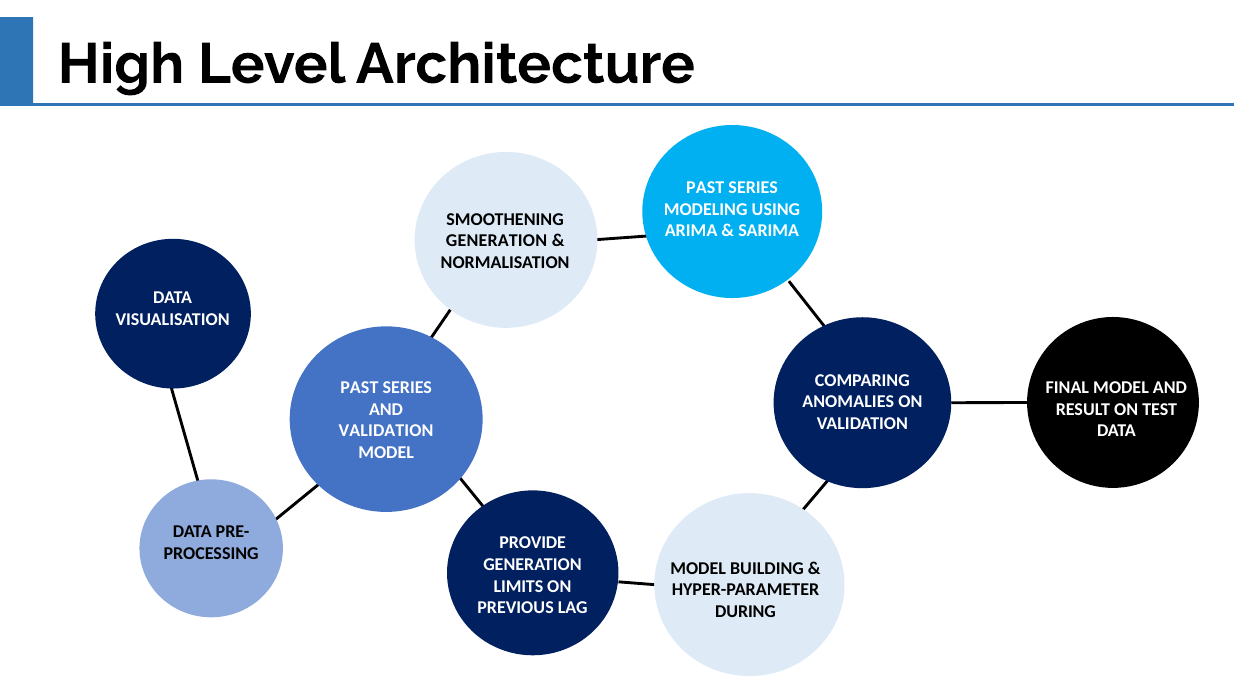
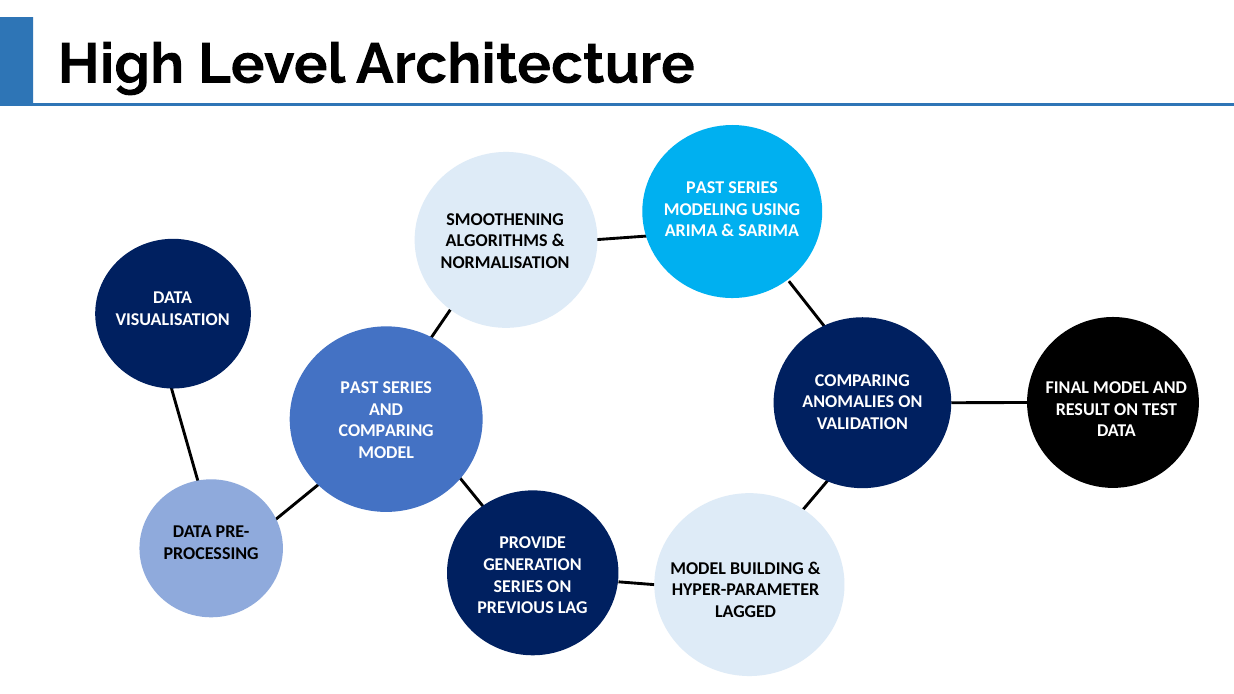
GENERATION at (497, 241): GENERATION -> ALGORITHMS
VALIDATION at (386, 431): VALIDATION -> COMPARING
LIMITS at (518, 586): LIMITS -> SERIES
DURING: DURING -> LAGGED
